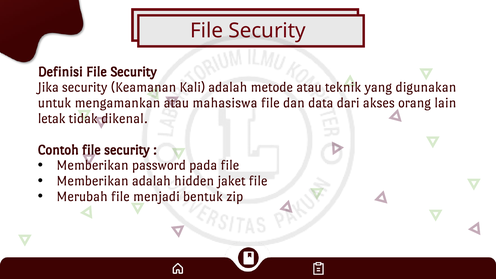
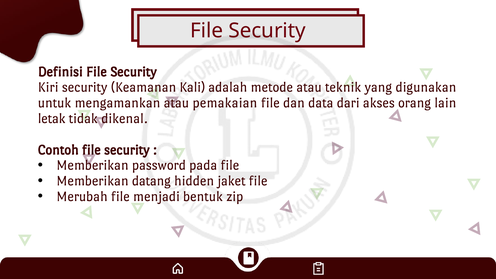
Jika: Jika -> Kiri
mahasiswa: mahasiswa -> pemakaian
Memberikan adalah: adalah -> datang
